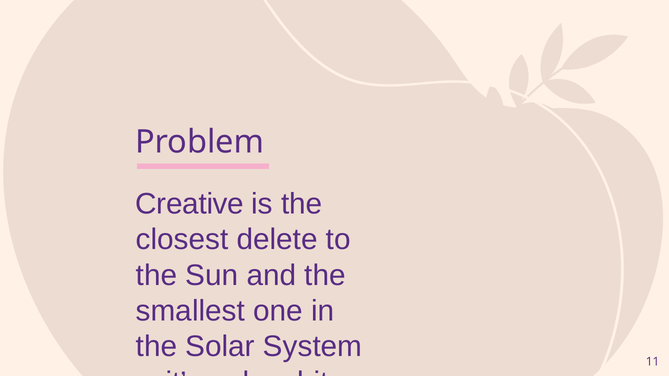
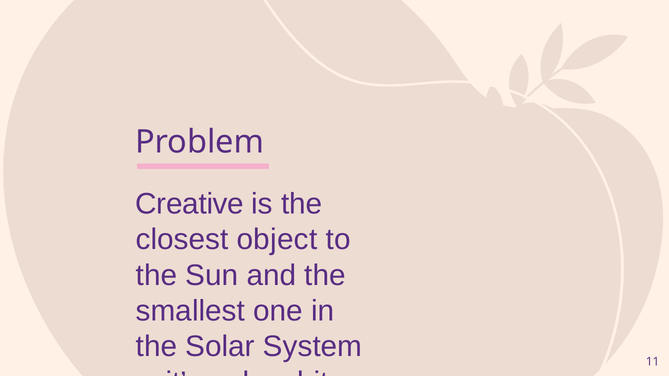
delete: delete -> object
